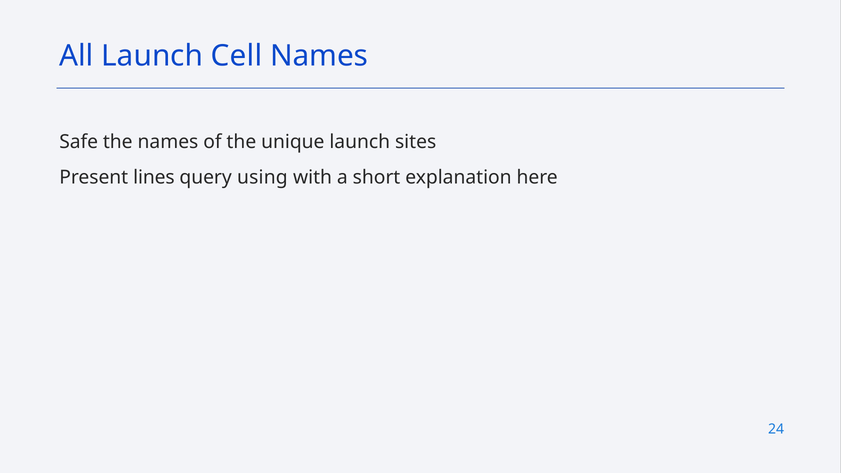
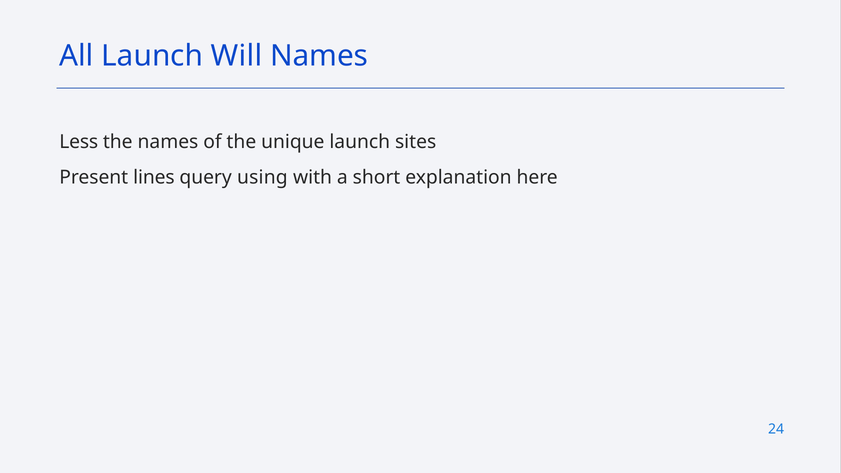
Cell: Cell -> Will
Safe: Safe -> Less
